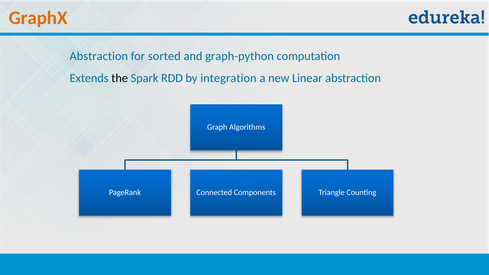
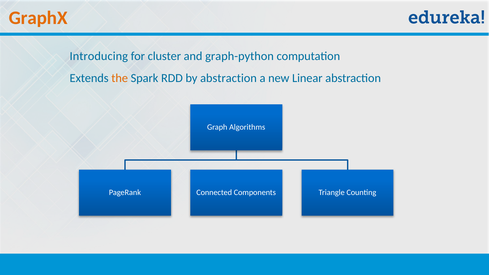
Abstraction at (99, 56): Abstraction -> Introducing
sorted: sorted -> cluster
the colour: black -> orange
by integration: integration -> abstraction
